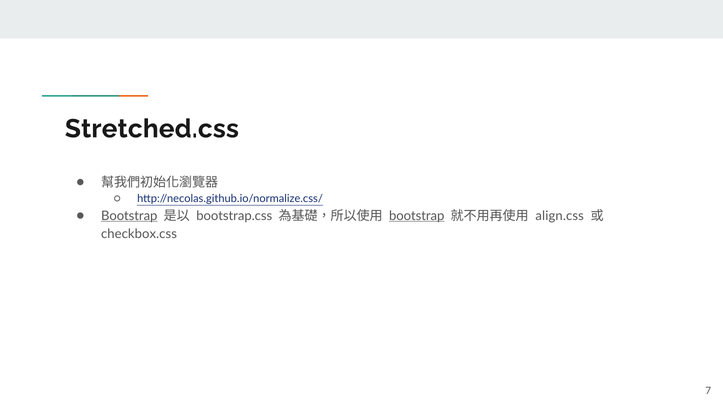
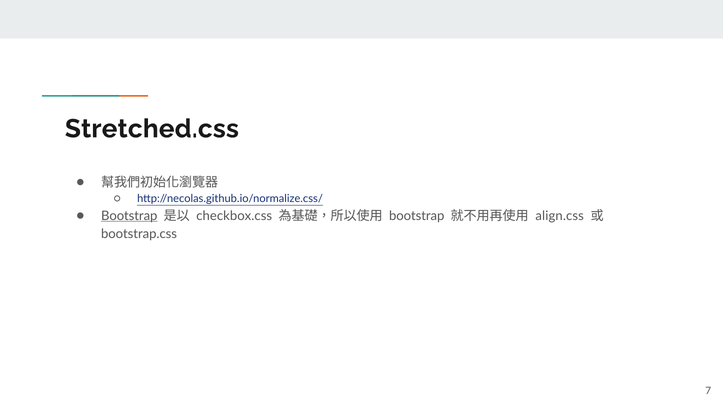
bootstrap.css: bootstrap.css -> checkbox.css
bootstrap at (417, 216) underline: present -> none
checkbox.css: checkbox.css -> bootstrap.css
